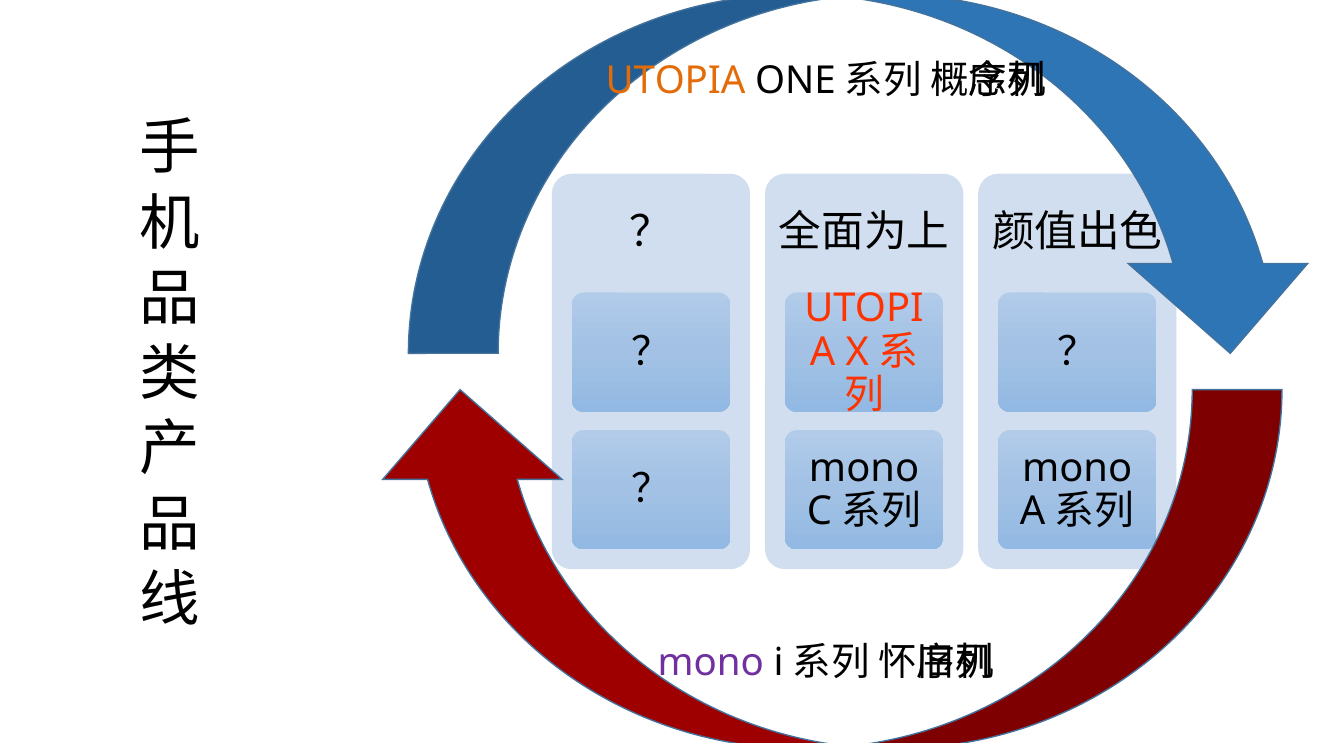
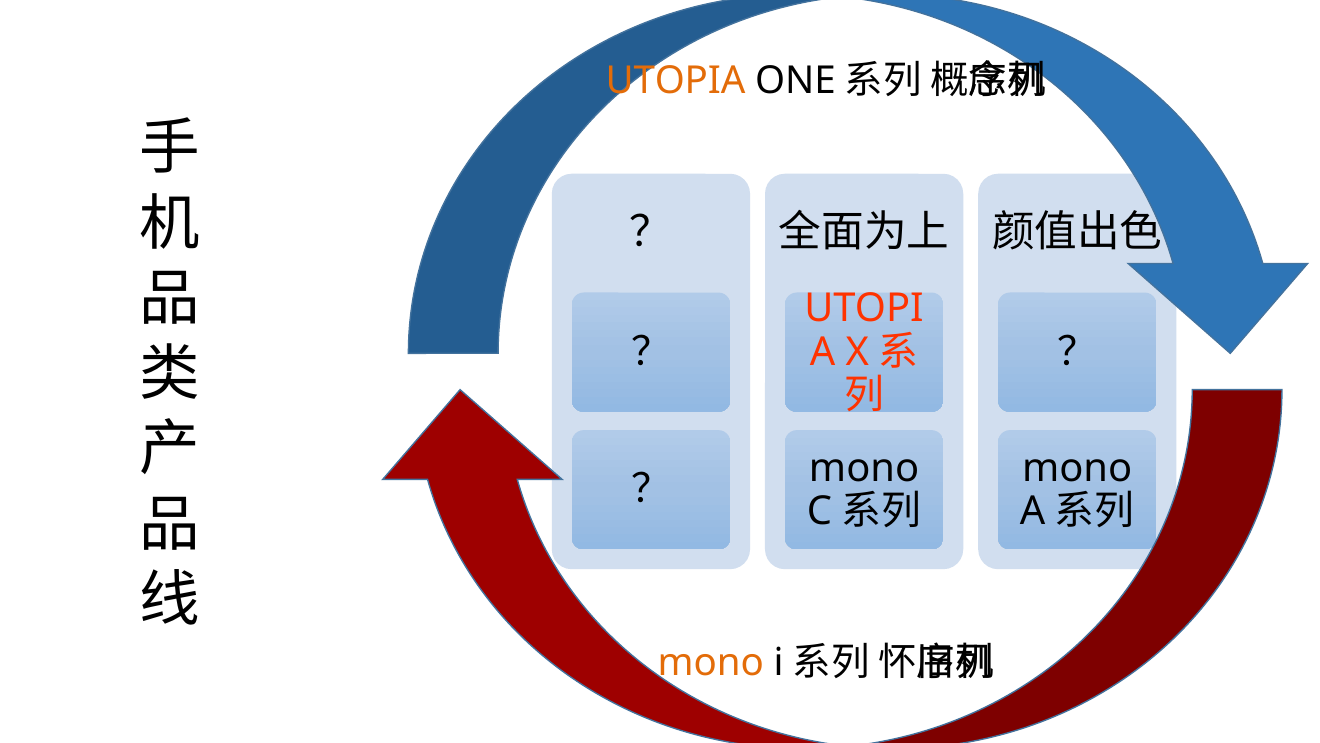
mono at (711, 662) colour: purple -> orange
